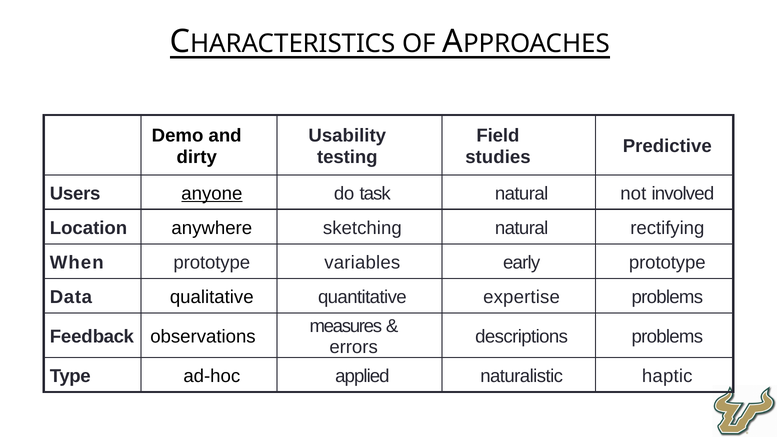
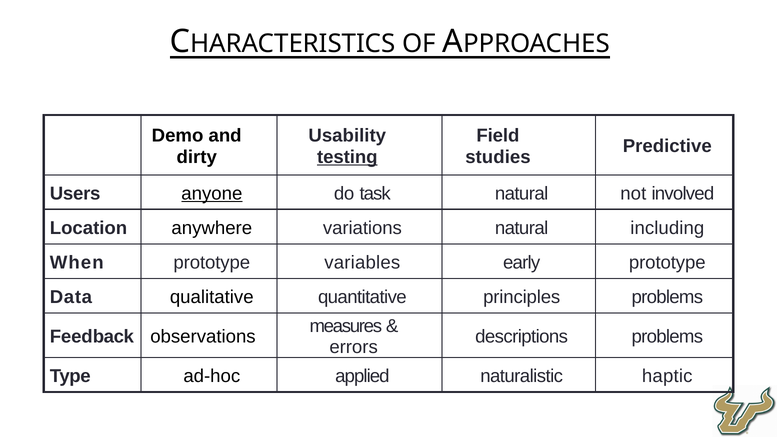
testing underline: none -> present
sketching: sketching -> variations
rectifying: rectifying -> including
expertise: expertise -> principles
